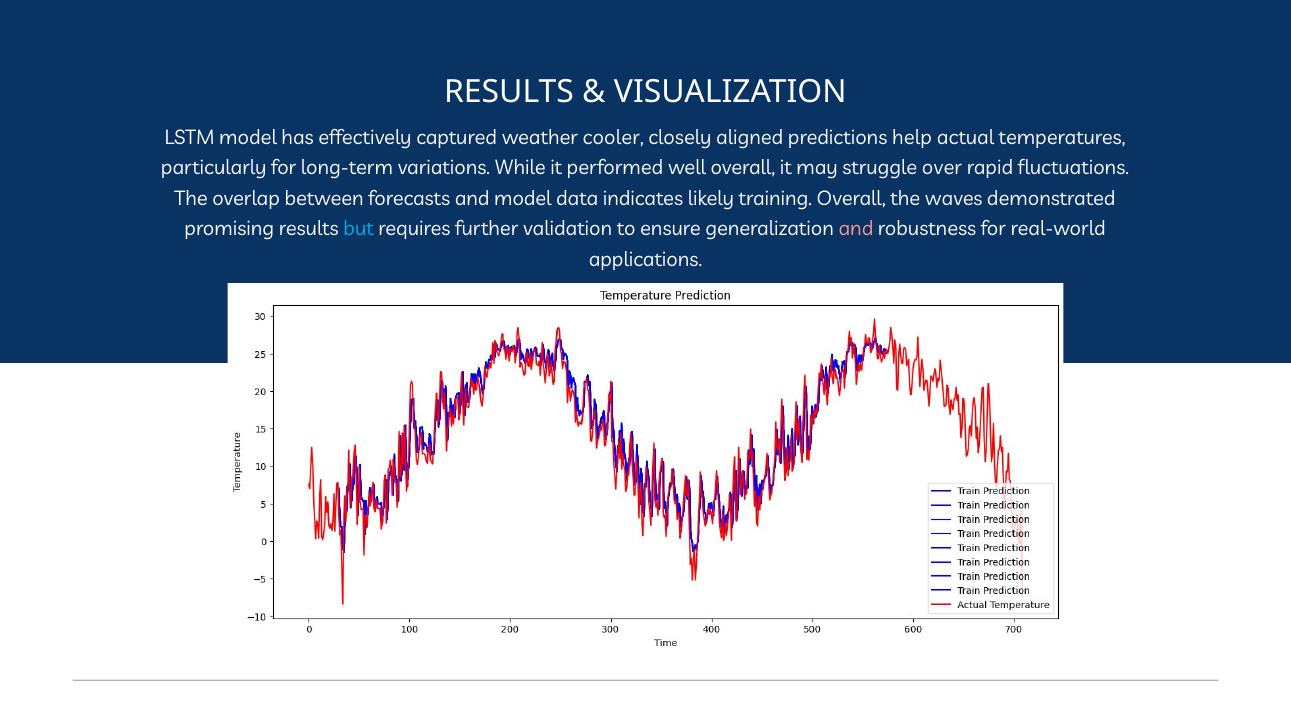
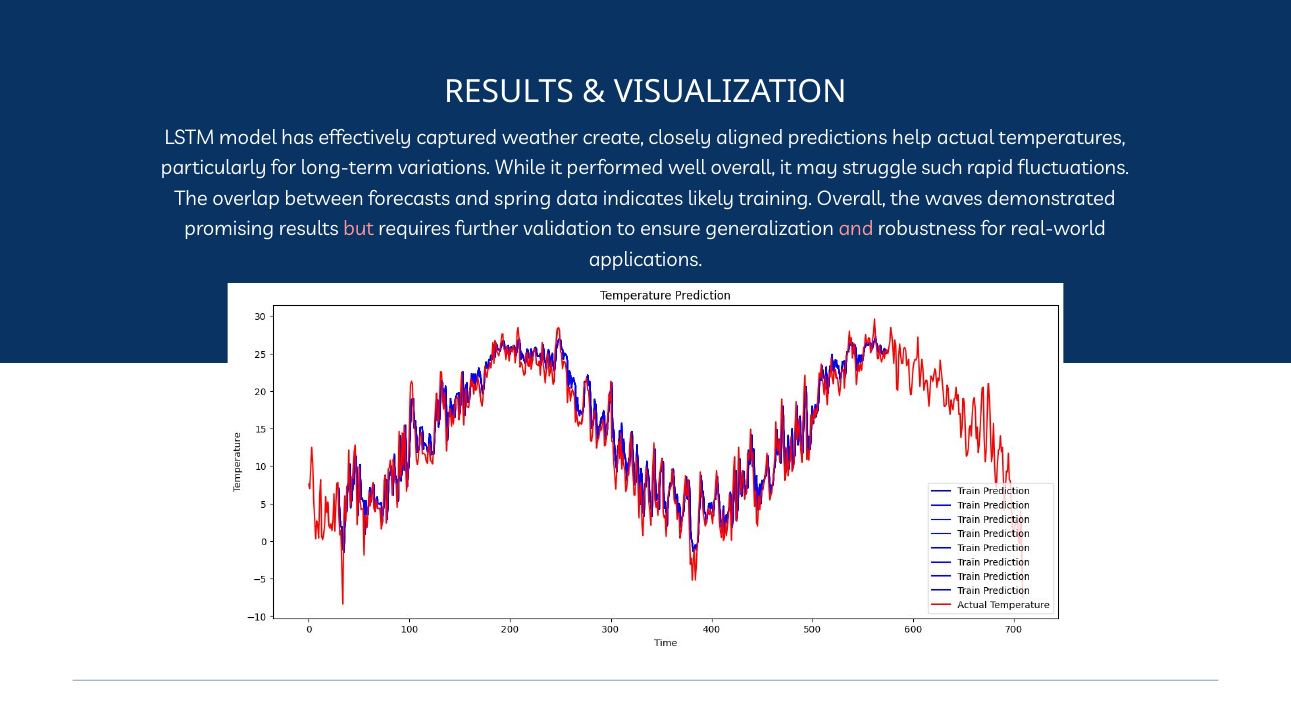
cooler: cooler -> create
over: over -> such
and model: model -> spring
but colour: light blue -> pink
